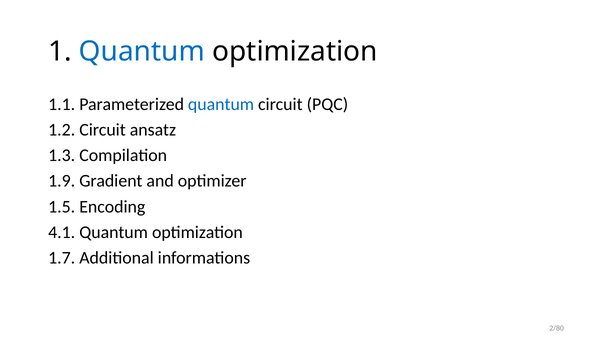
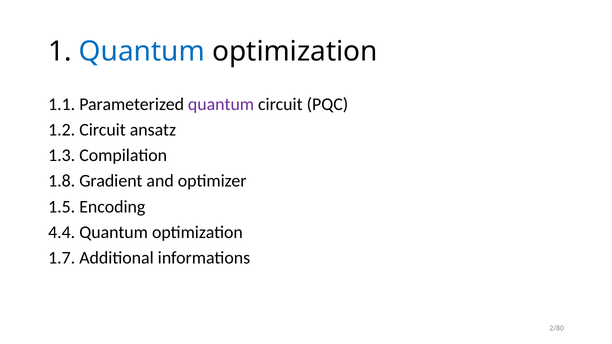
quantum at (221, 104) colour: blue -> purple
1.9: 1.9 -> 1.8
4.1: 4.1 -> 4.4
